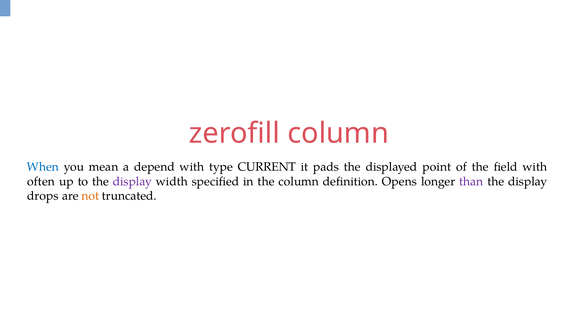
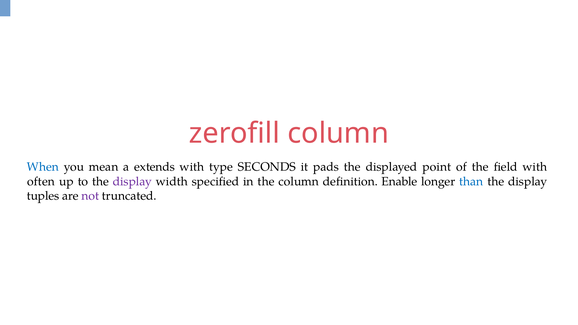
depend: depend -> extends
CURRENT: CURRENT -> SECONDS
Opens: Opens -> Enable
than colour: purple -> blue
drops: drops -> tuples
not colour: orange -> purple
